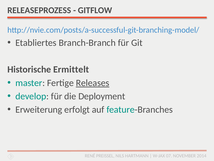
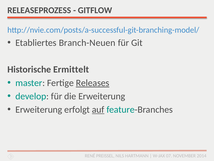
Branch-Branch: Branch-Branch -> Branch-Neuen
die Deployment: Deployment -> Erweiterung
auf underline: none -> present
